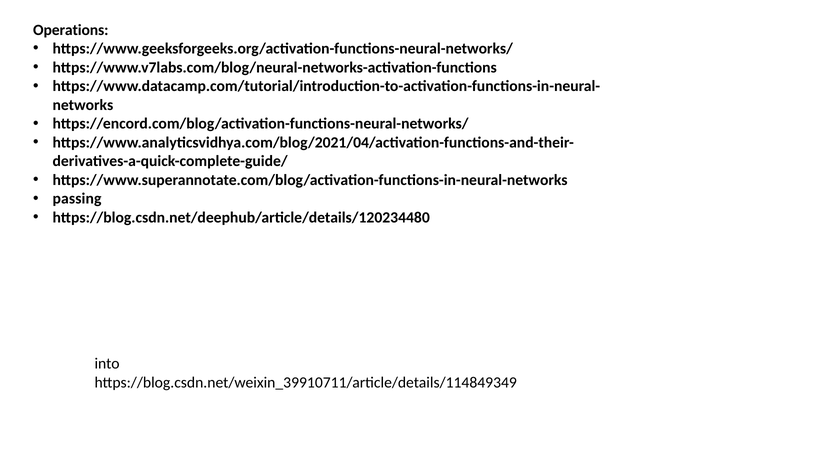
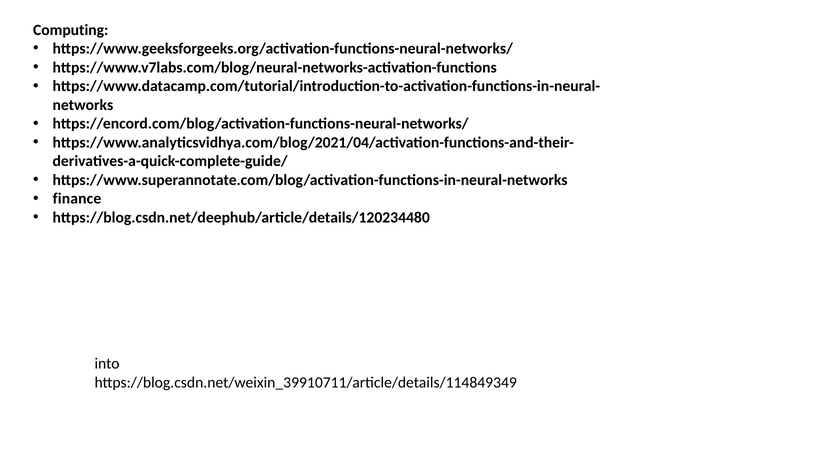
Operations: Operations -> Computing
passing: passing -> finance
